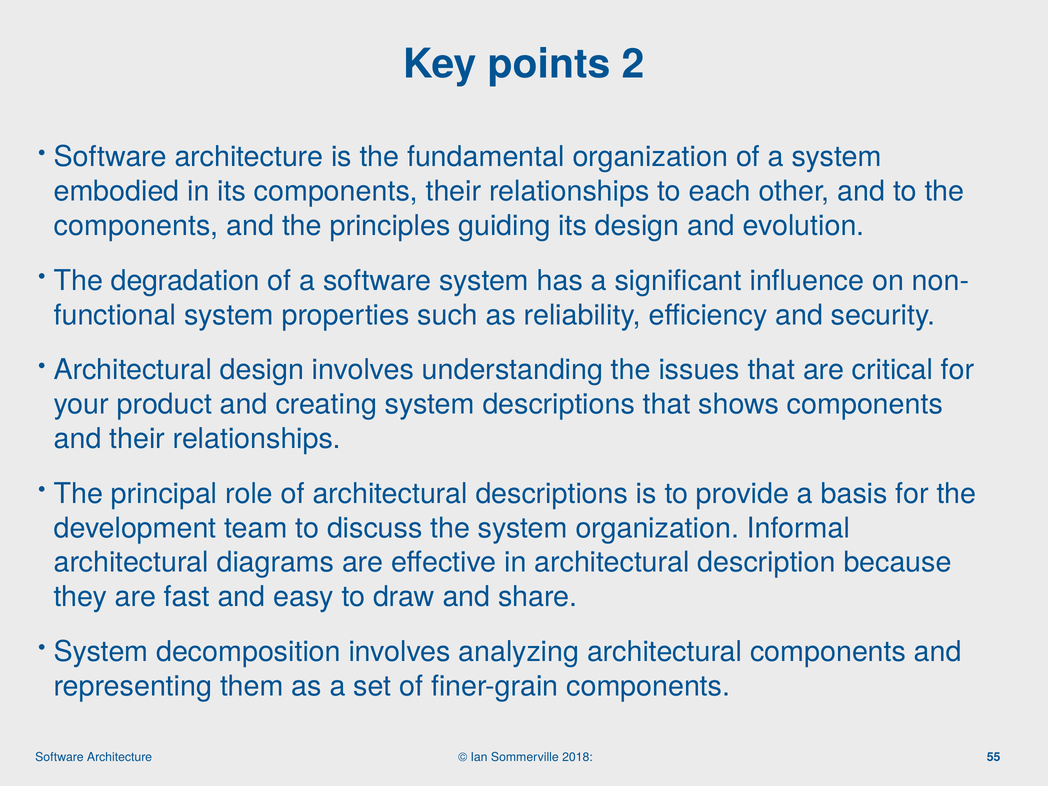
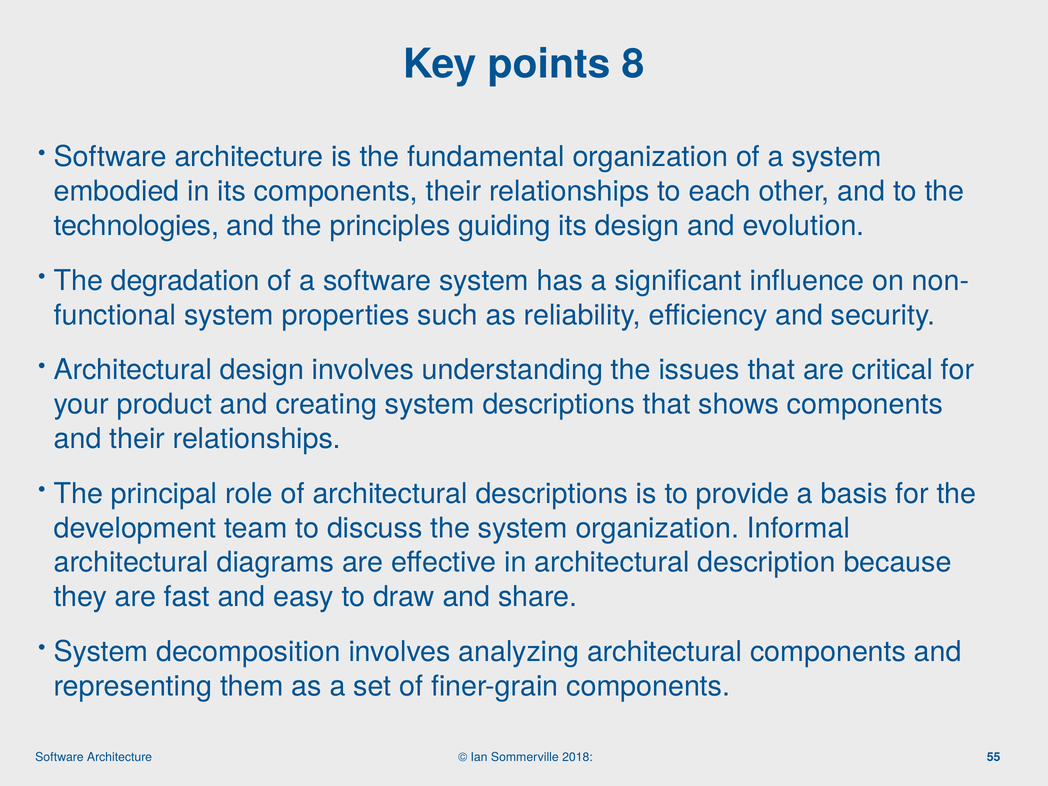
2: 2 -> 8
components at (136, 226): components -> technologies
